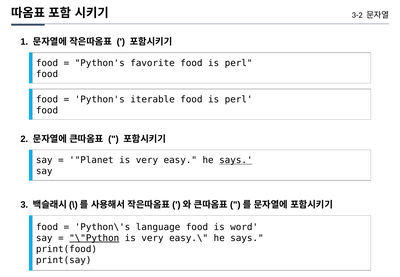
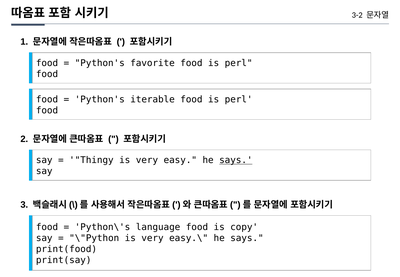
Planet: Planet -> Thingy
word: word -> copy
\"Python underline: present -> none
